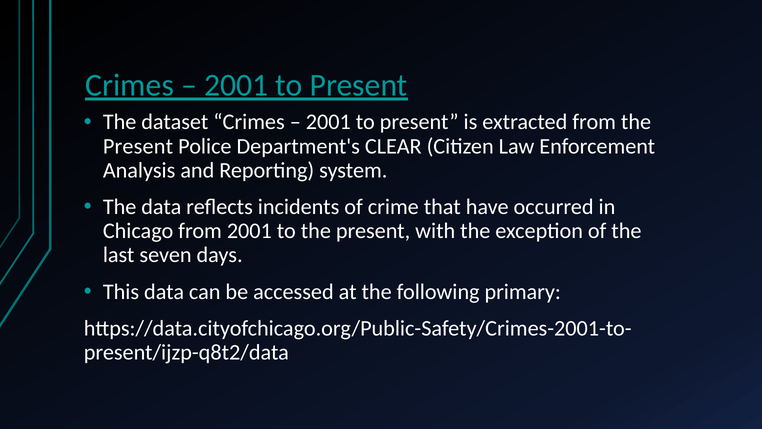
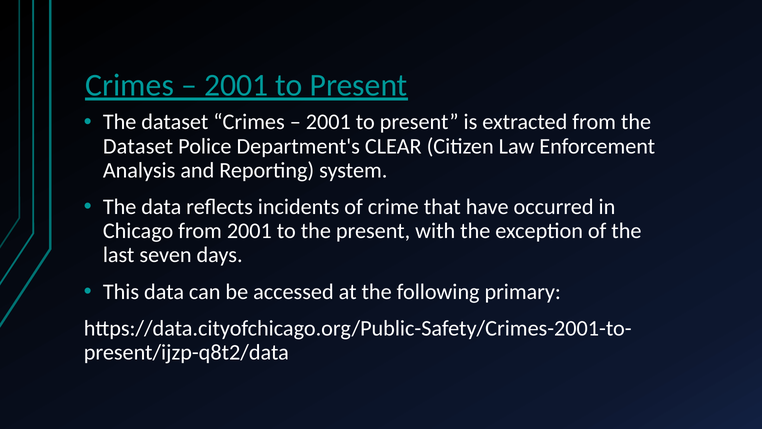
Present at (138, 146): Present -> Dataset
